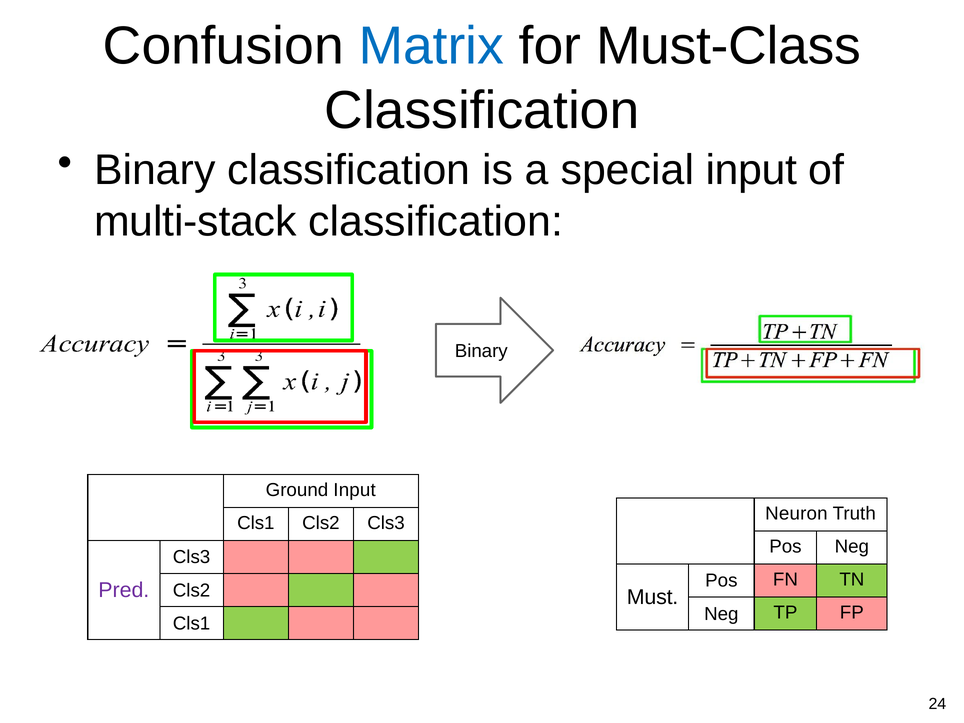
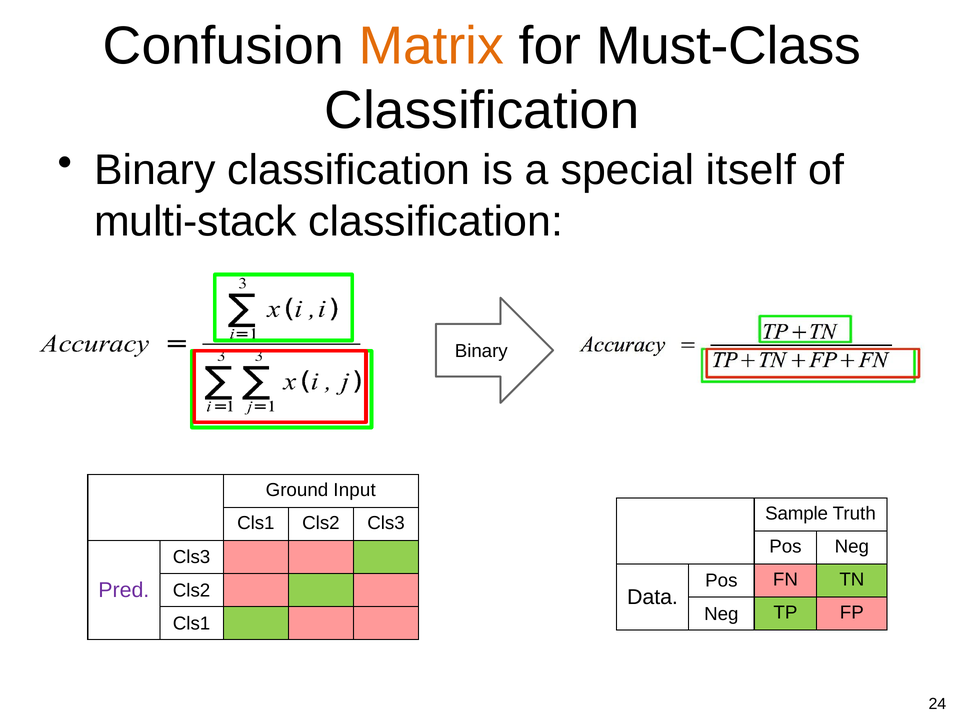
Matrix colour: blue -> orange
special input: input -> itself
Neuron: Neuron -> Sample
Must: Must -> Data
